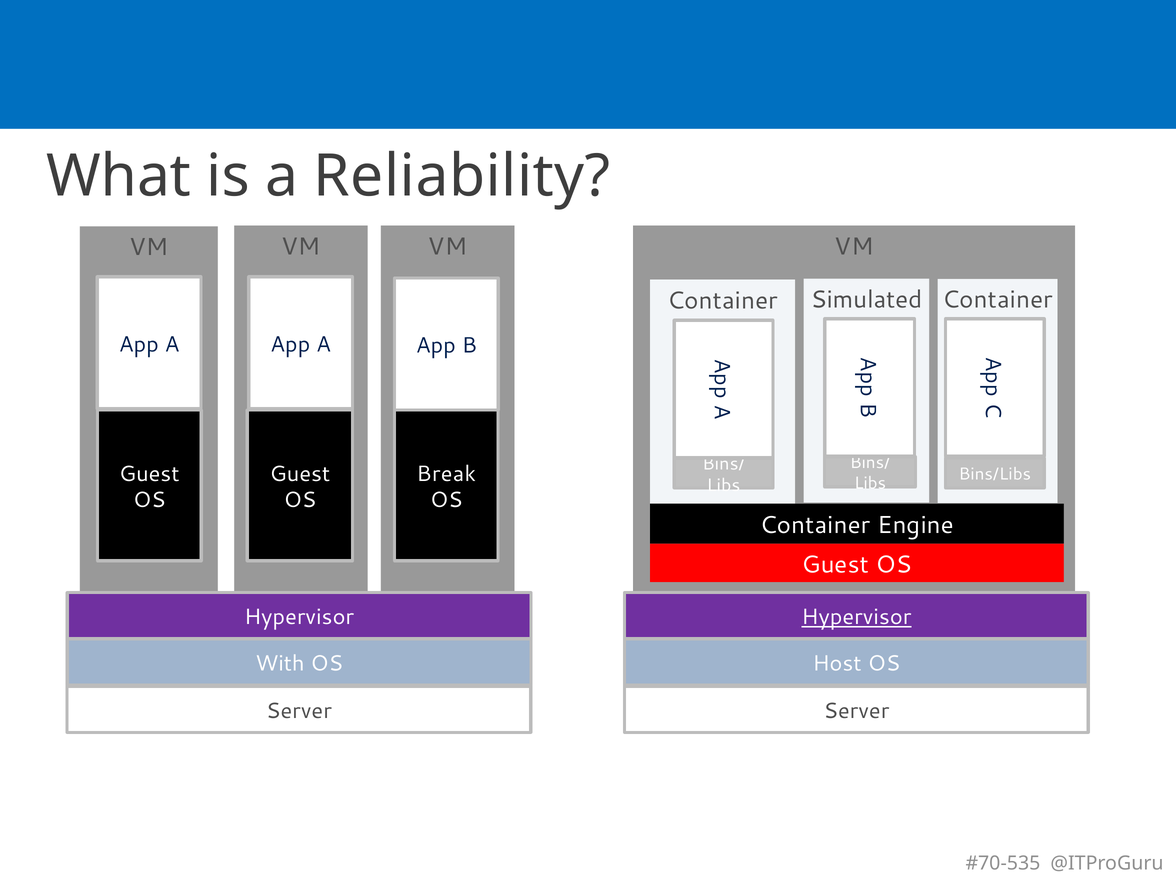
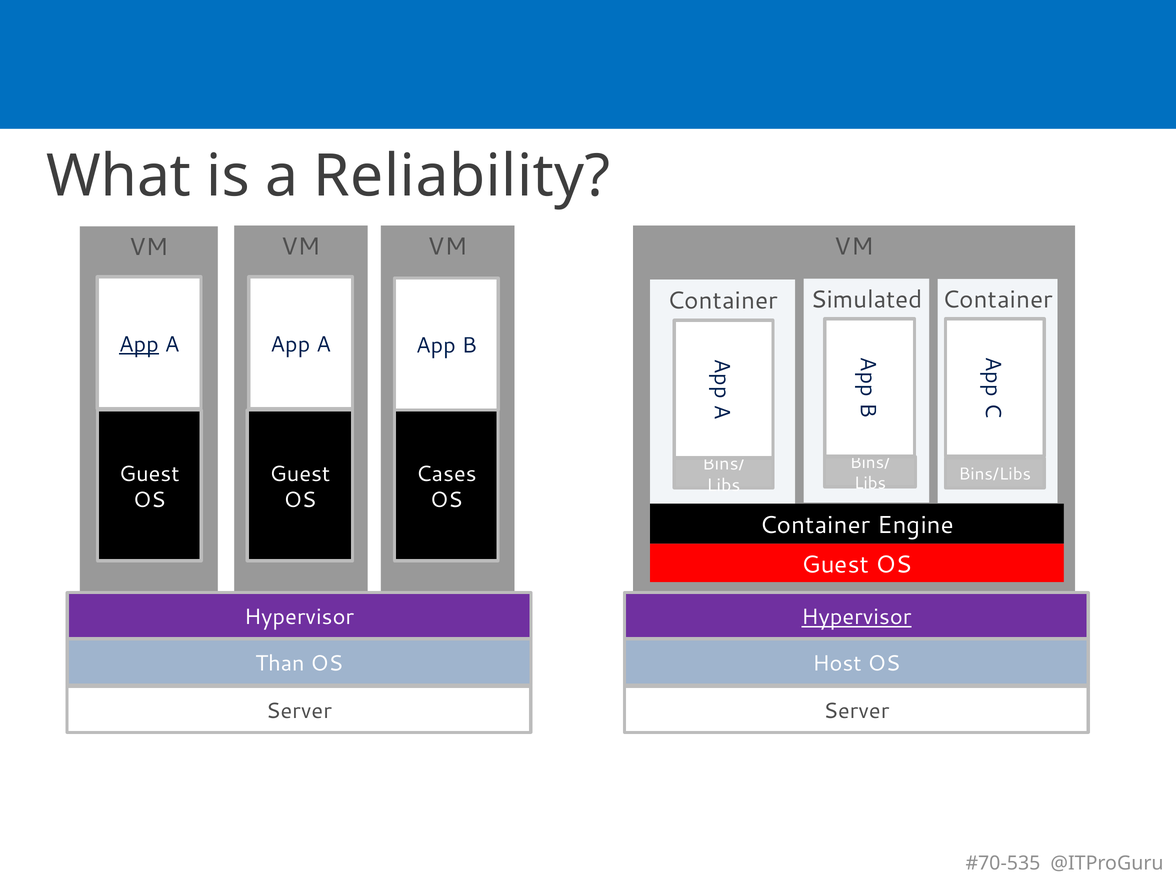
App at (139, 344) underline: none -> present
Break: Break -> Cases
With: With -> Than
